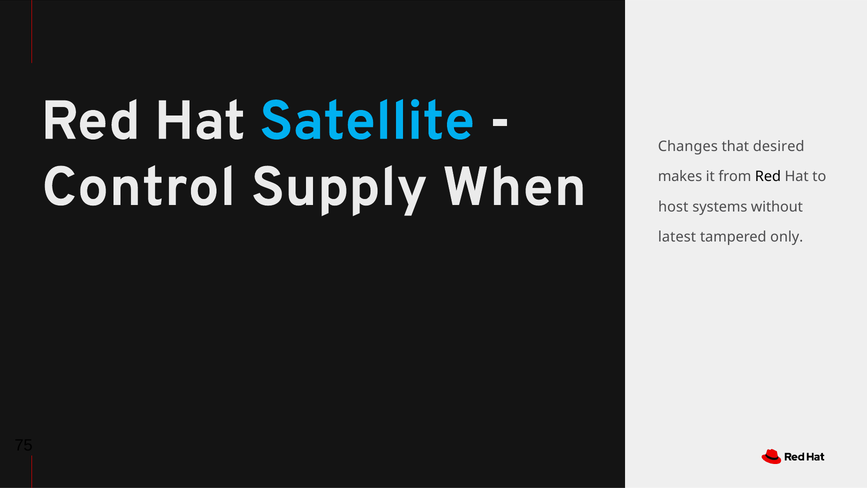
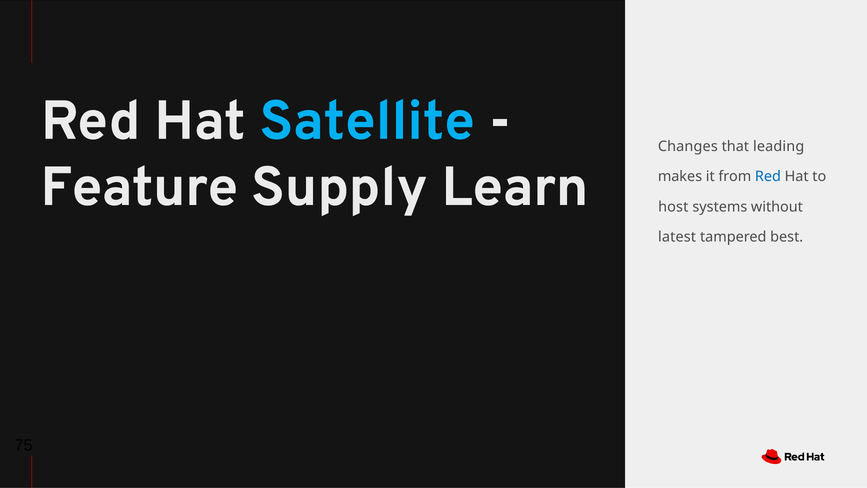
desired: desired -> leading
Control: Control -> Feature
When: When -> Learn
Red at (768, 177) colour: black -> blue
only: only -> best
